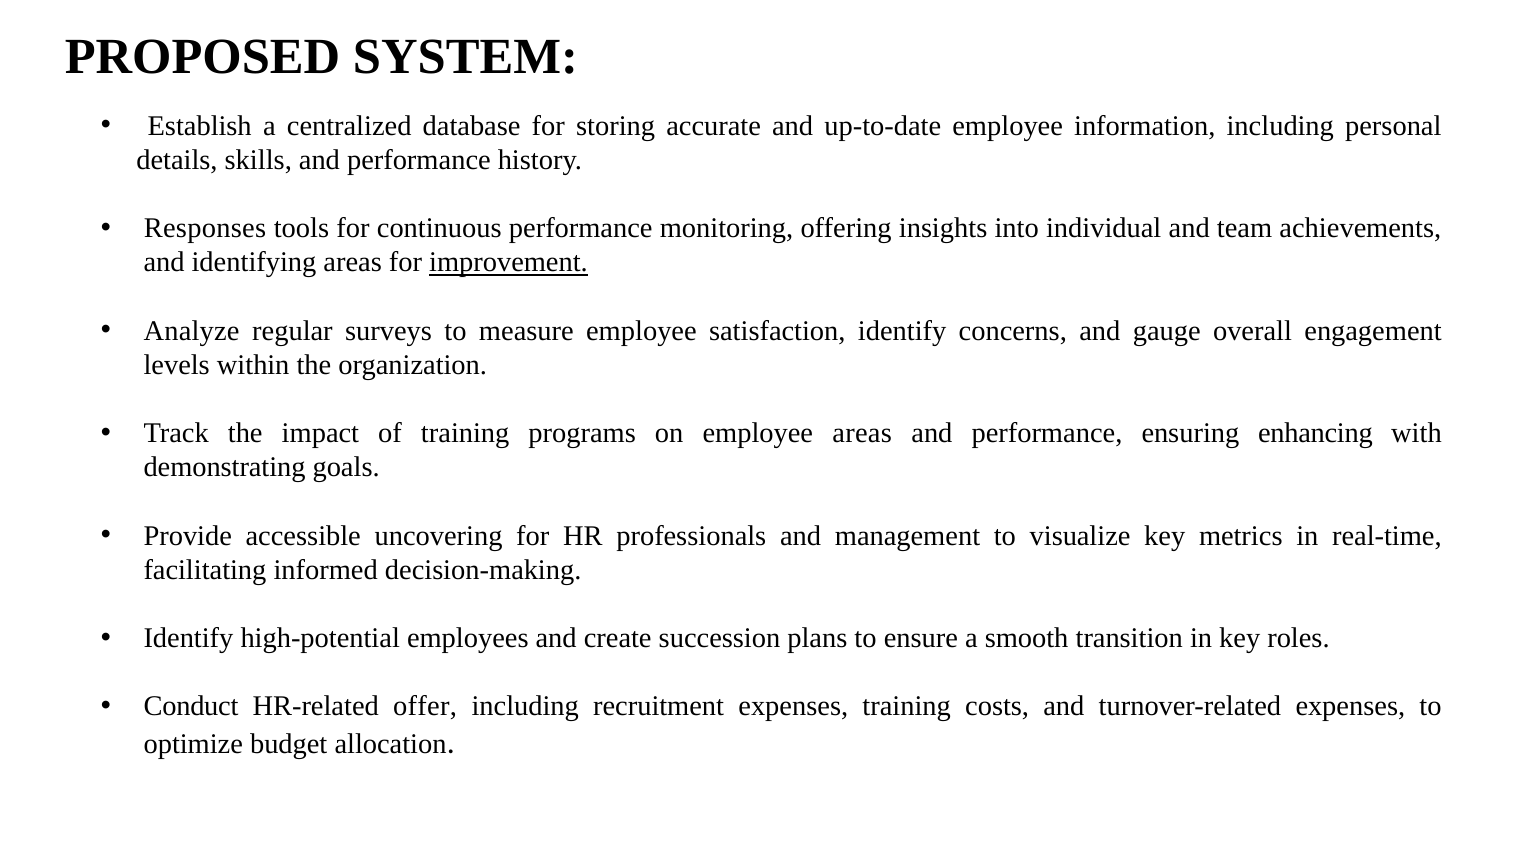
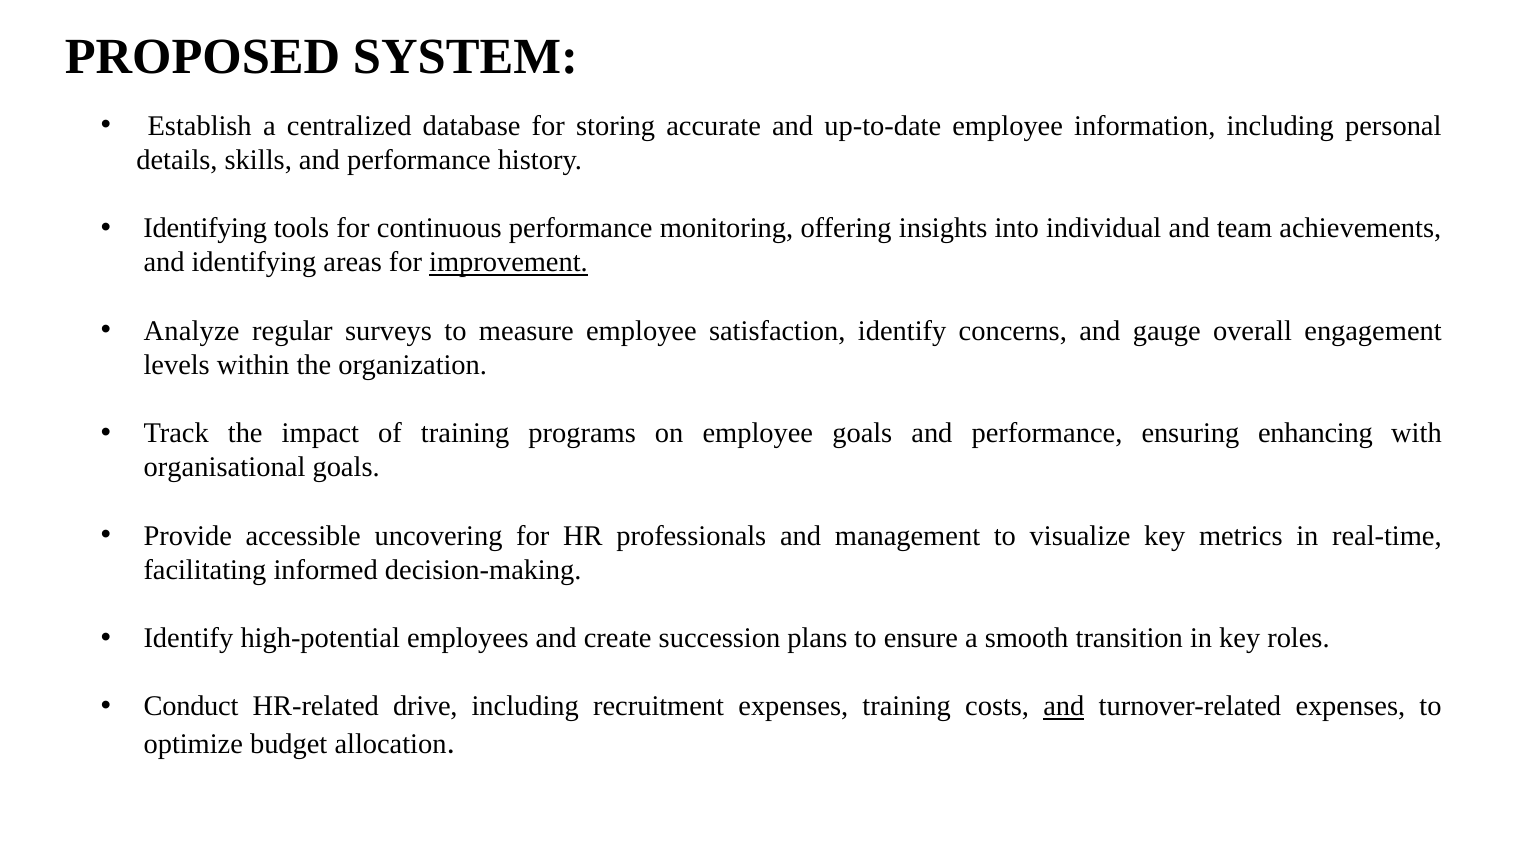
Responses at (205, 228): Responses -> Identifying
employee areas: areas -> goals
demonstrating: demonstrating -> organisational
offer: offer -> drive
and at (1064, 706) underline: none -> present
